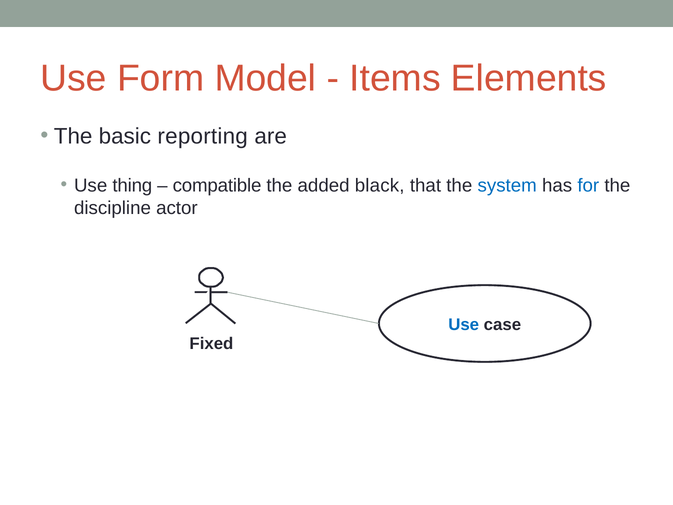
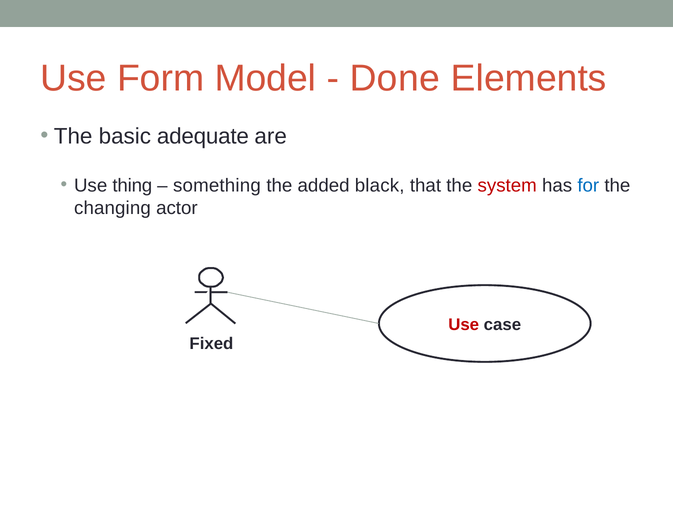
Items: Items -> Done
reporting: reporting -> adequate
compatible: compatible -> something
system colour: blue -> red
discipline: discipline -> changing
Use at (464, 325) colour: blue -> red
